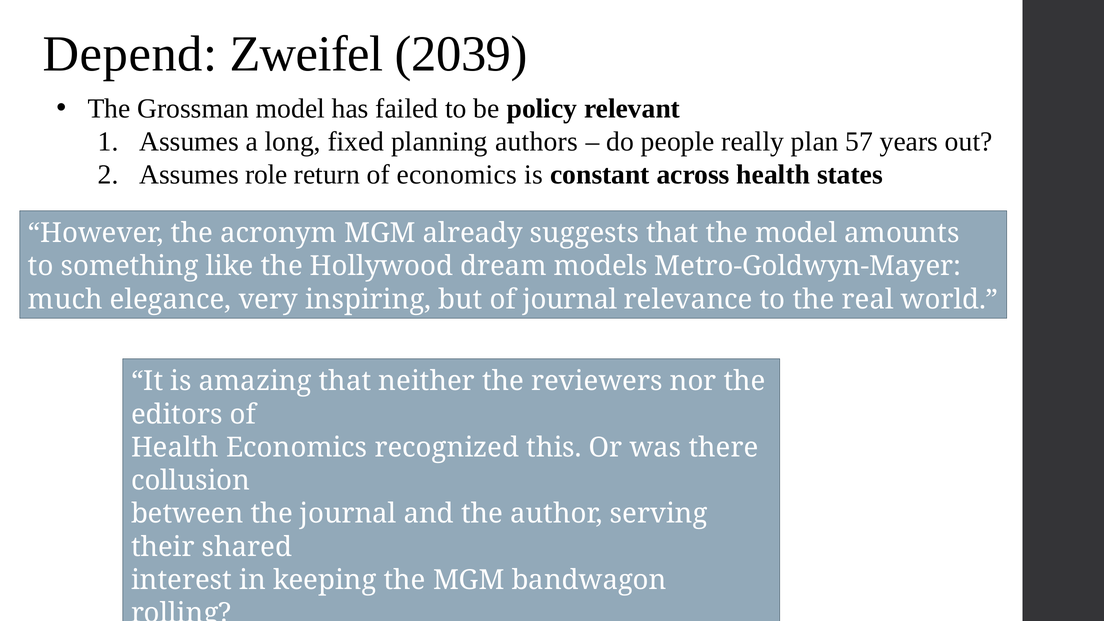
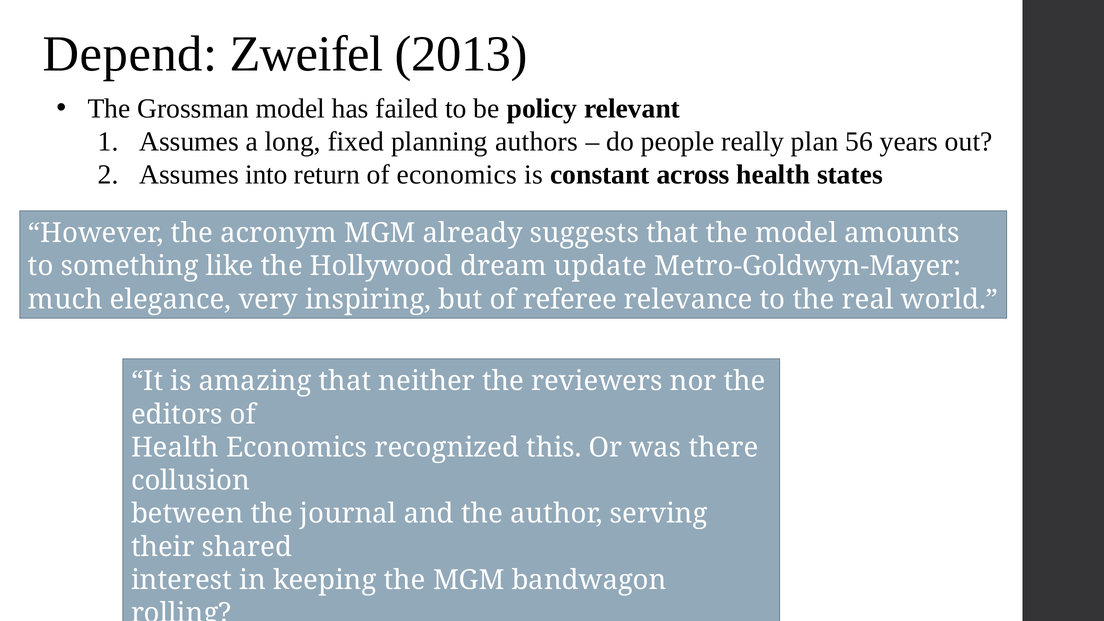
2039: 2039 -> 2013
57: 57 -> 56
role: role -> into
models: models -> update
of journal: journal -> referee
